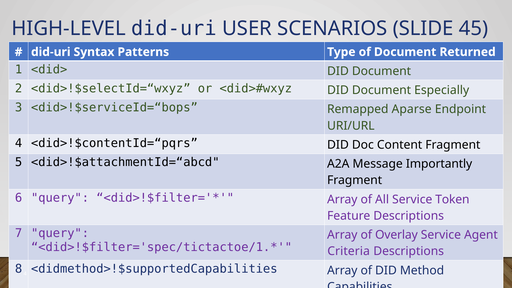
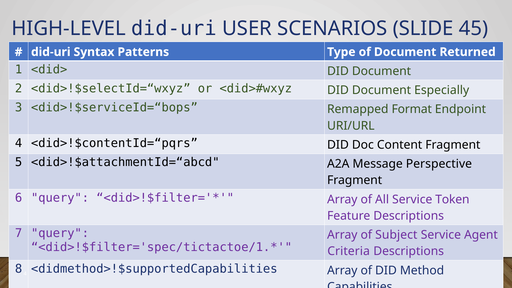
Aparse: Aparse -> Format
Importantly: Importantly -> Perspective
Overlay: Overlay -> Subject
